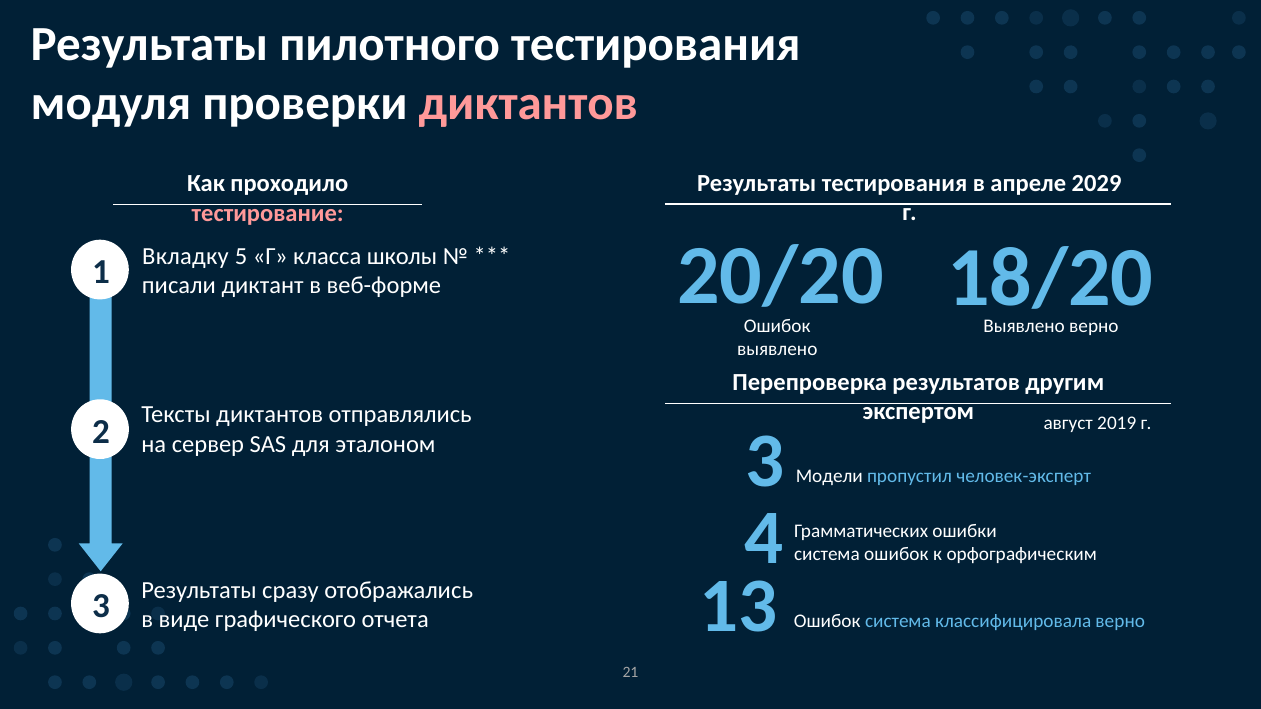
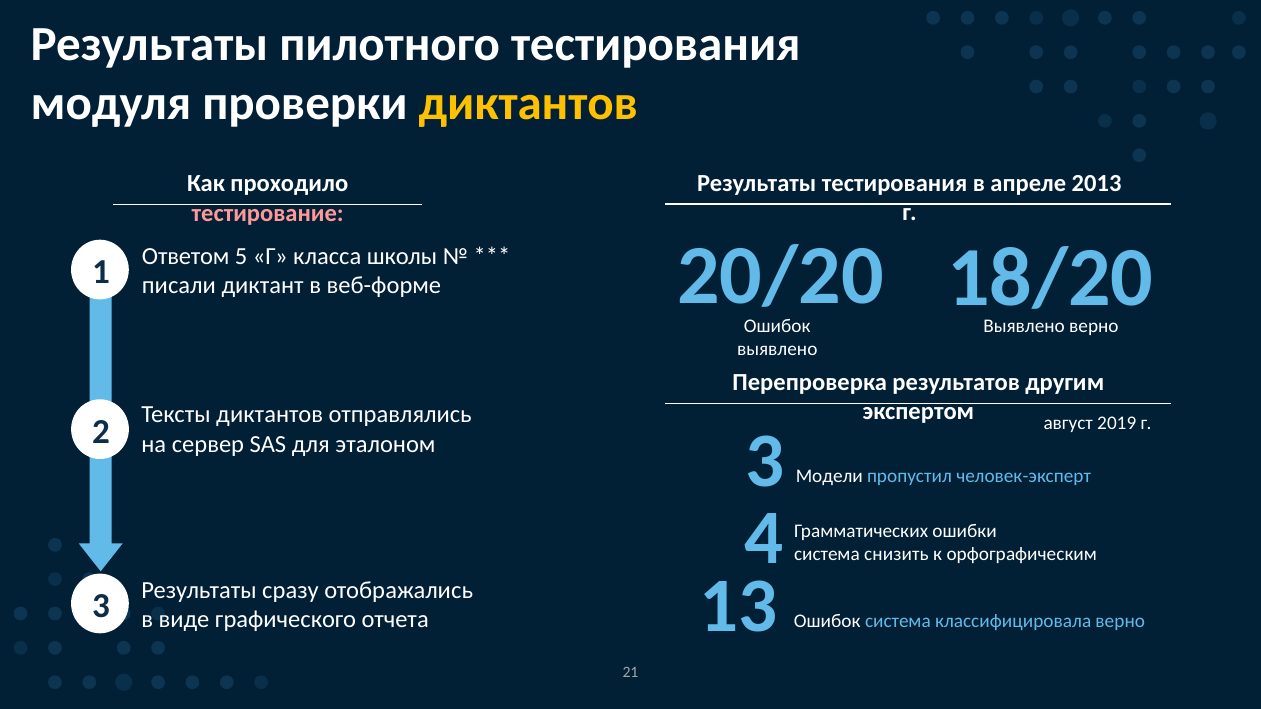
диктантов at (528, 103) colour: pink -> yellow
2029: 2029 -> 2013
Вкладку: Вкладку -> Ответом
система ошибок: ошибок -> снизить
